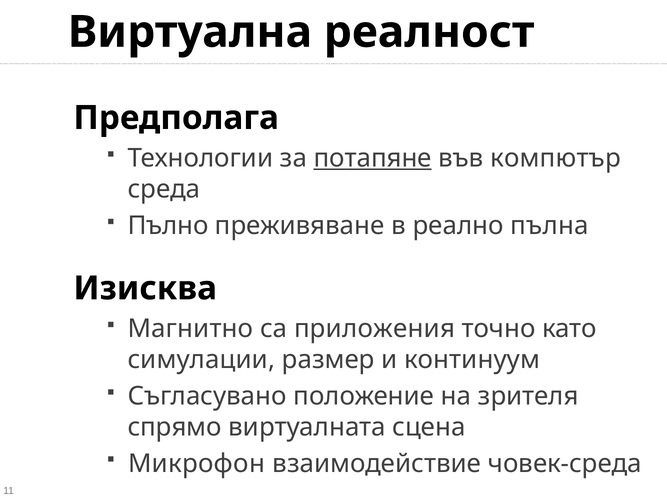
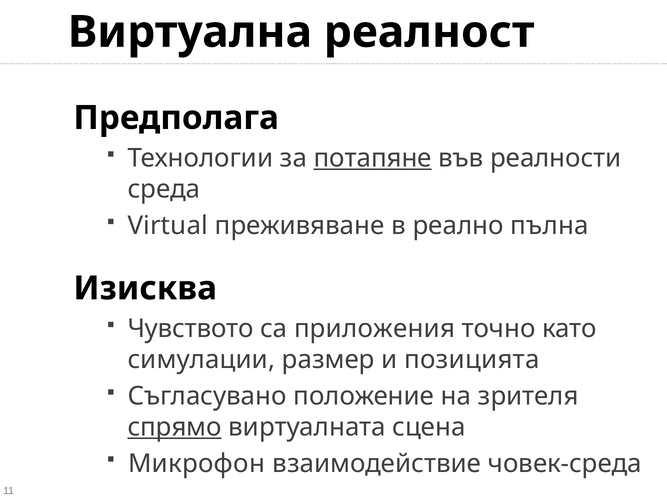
компютър: компютър -> реалности
Пълно: Пълно -> Virtual
Магнитно: Магнитно -> Чувството
континуум: континуум -> позицията
спрямо underline: none -> present
